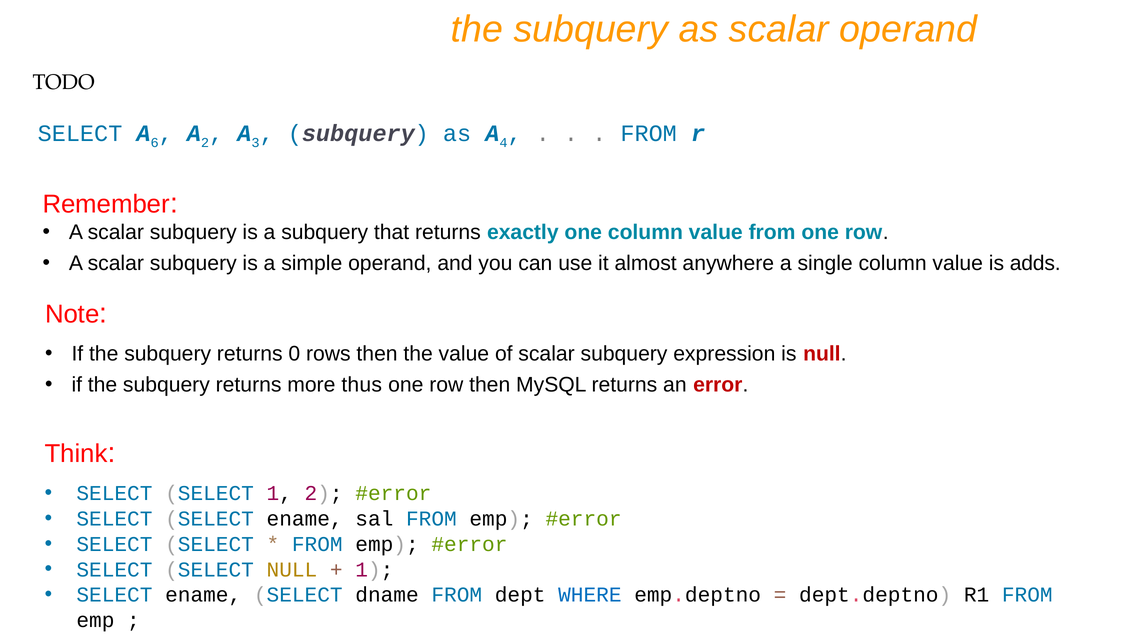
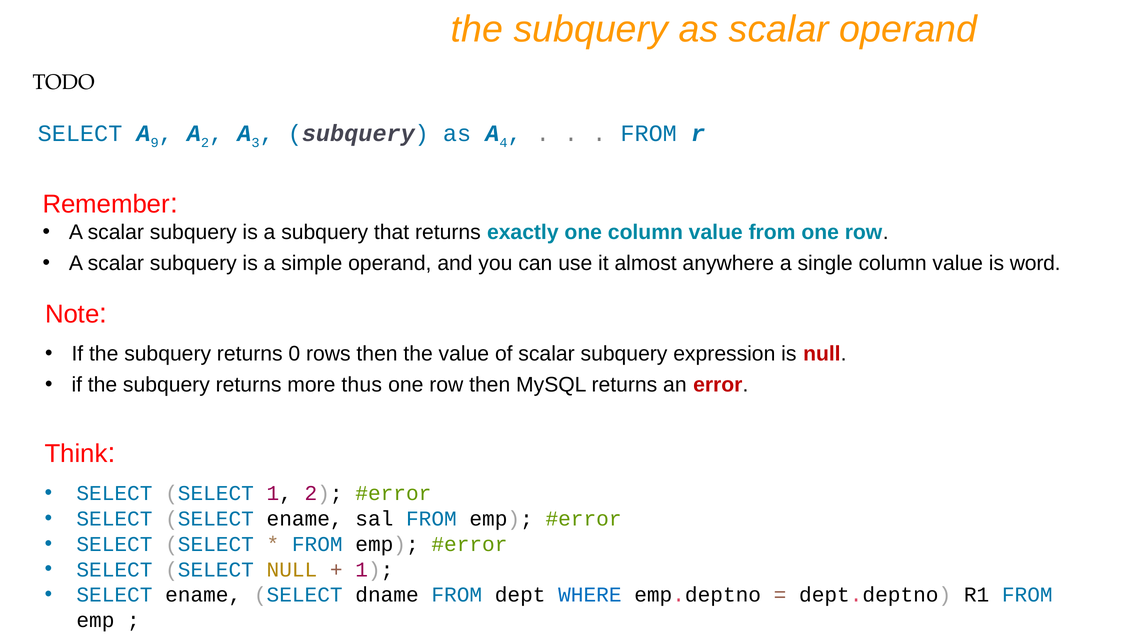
6: 6 -> 9
adds: adds -> word
